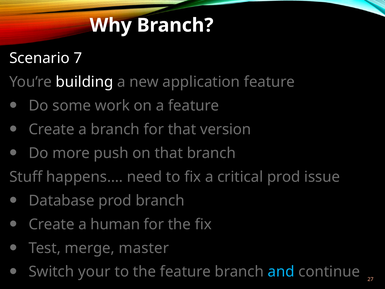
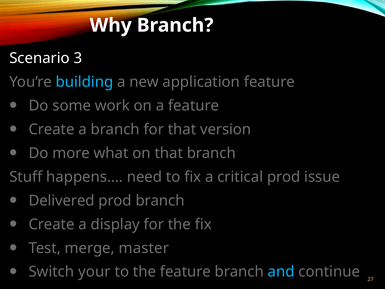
7: 7 -> 3
building colour: white -> light blue
push: push -> what
Database: Database -> Delivered
human: human -> display
